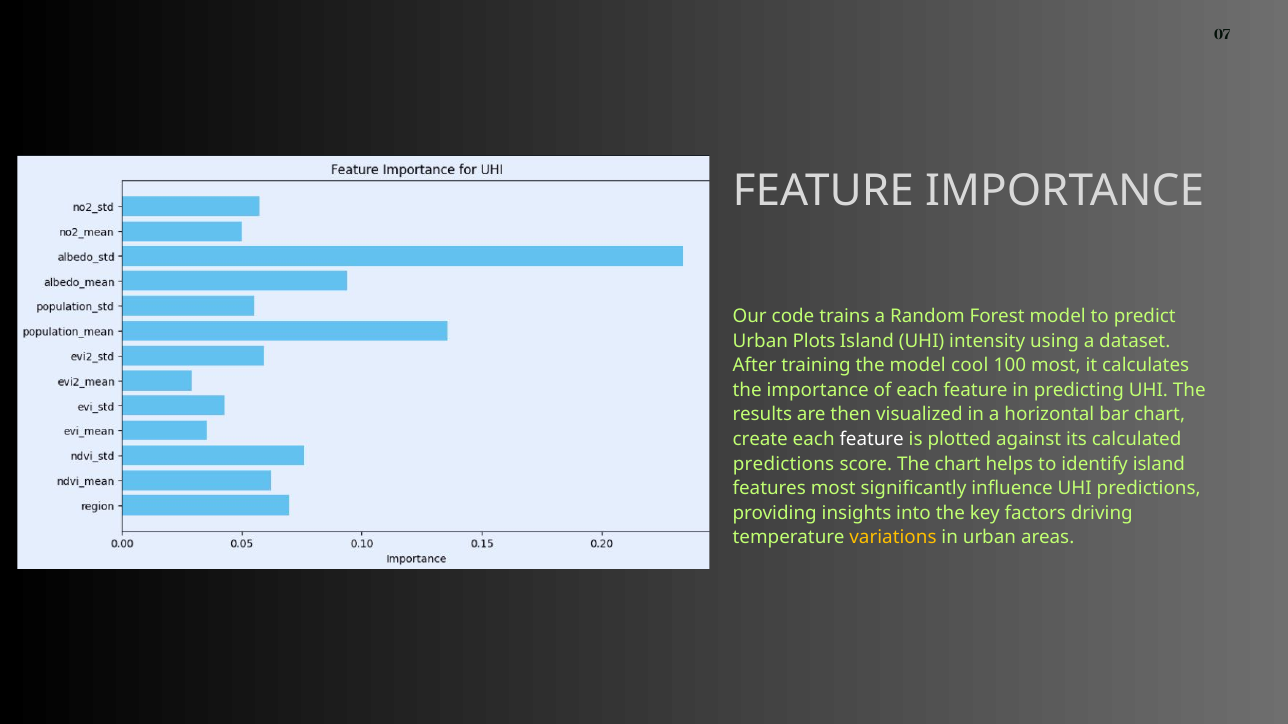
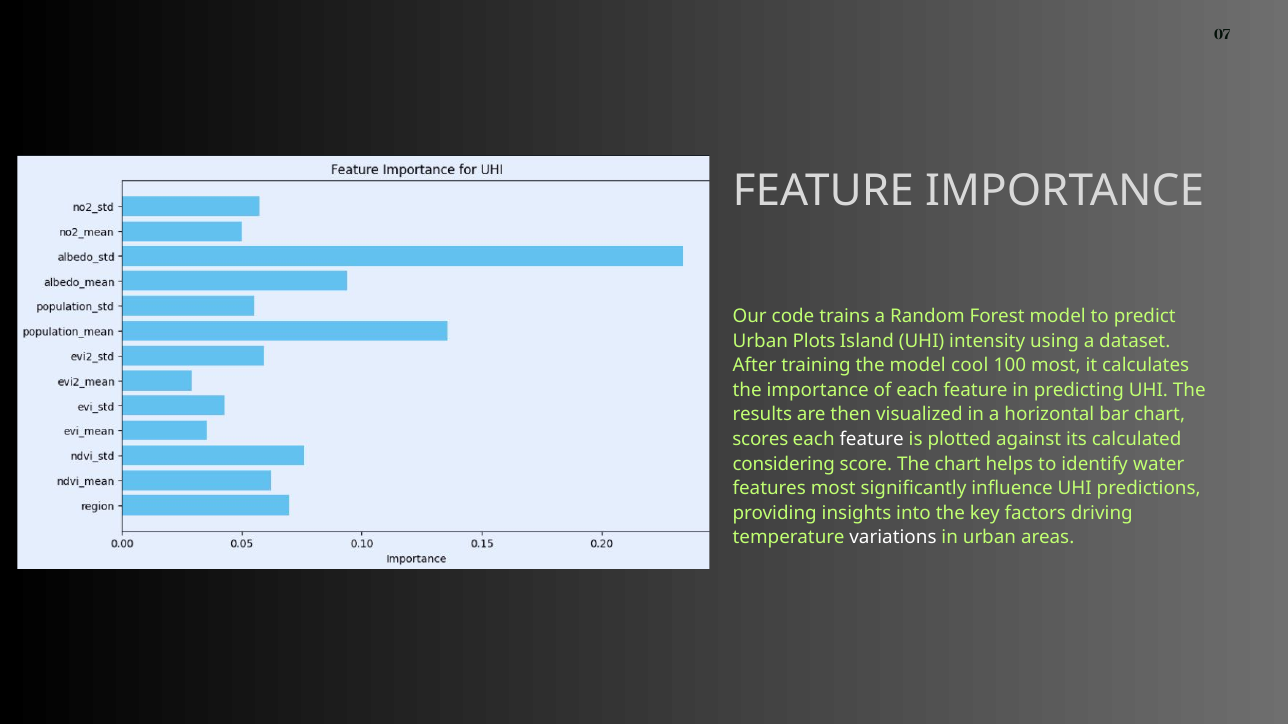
create: create -> scores
predictions at (784, 464): predictions -> considering
identify island: island -> water
variations colour: yellow -> white
